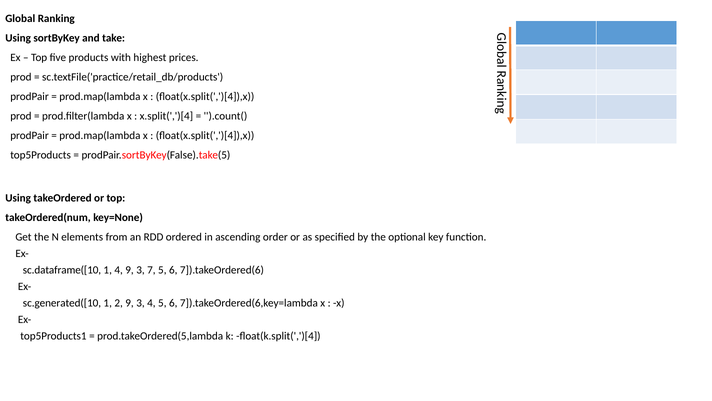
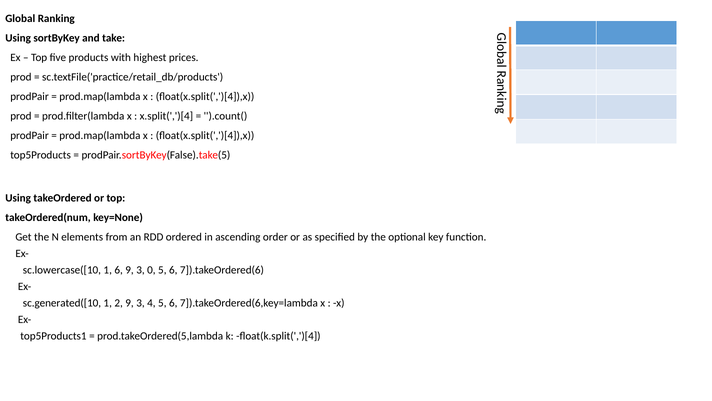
sc.dataframe([10: sc.dataframe([10 -> sc.lowercase([10
1 4: 4 -> 6
7: 7 -> 0
